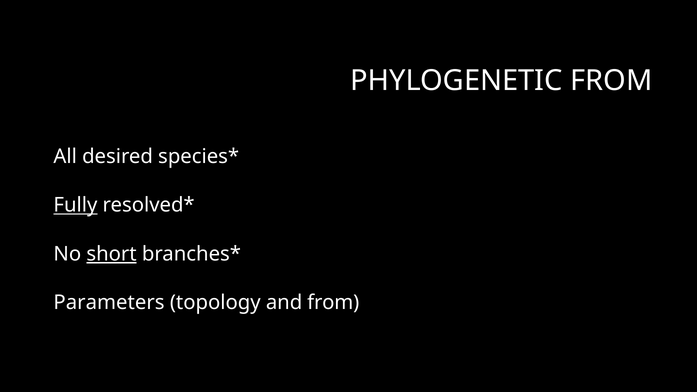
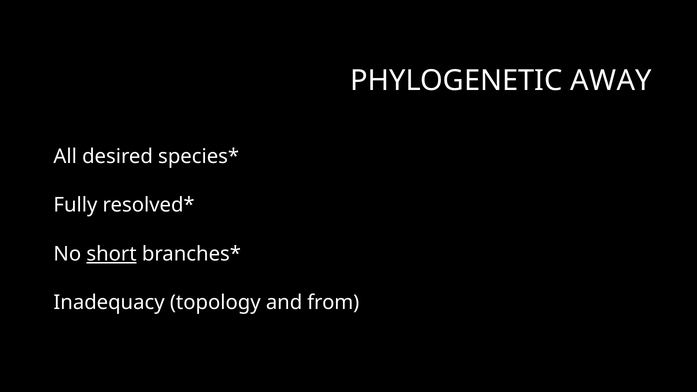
PHYLOGENETIC FROM: FROM -> AWAY
Fully underline: present -> none
Parameters: Parameters -> Inadequacy
